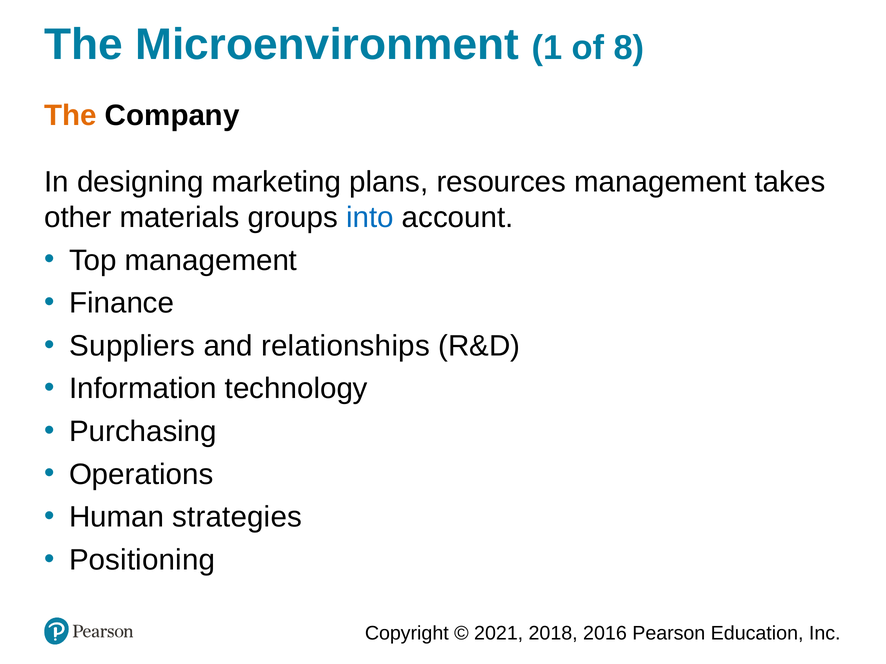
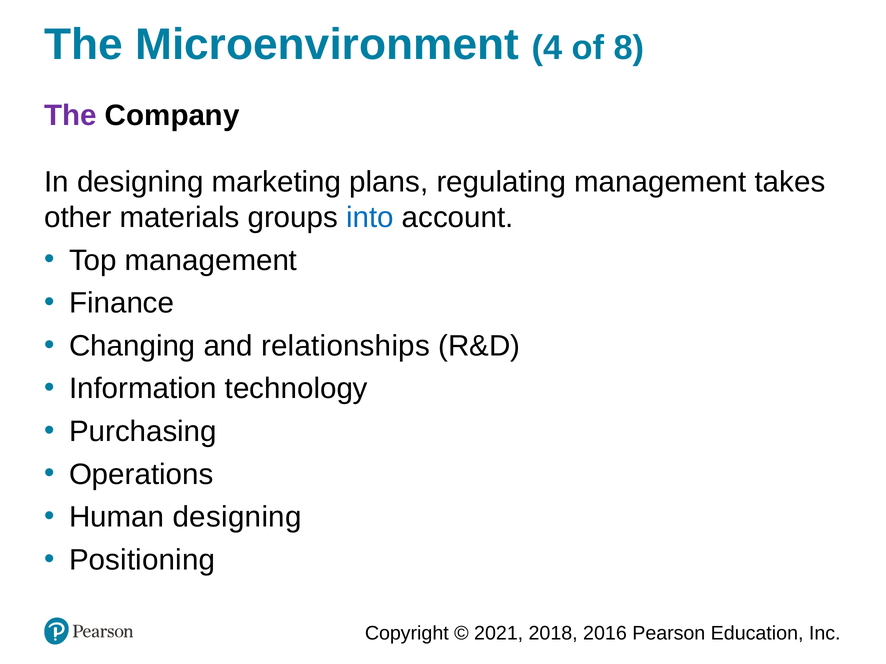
1: 1 -> 4
The at (71, 116) colour: orange -> purple
resources: resources -> regulating
Suppliers: Suppliers -> Changing
Human strategies: strategies -> designing
